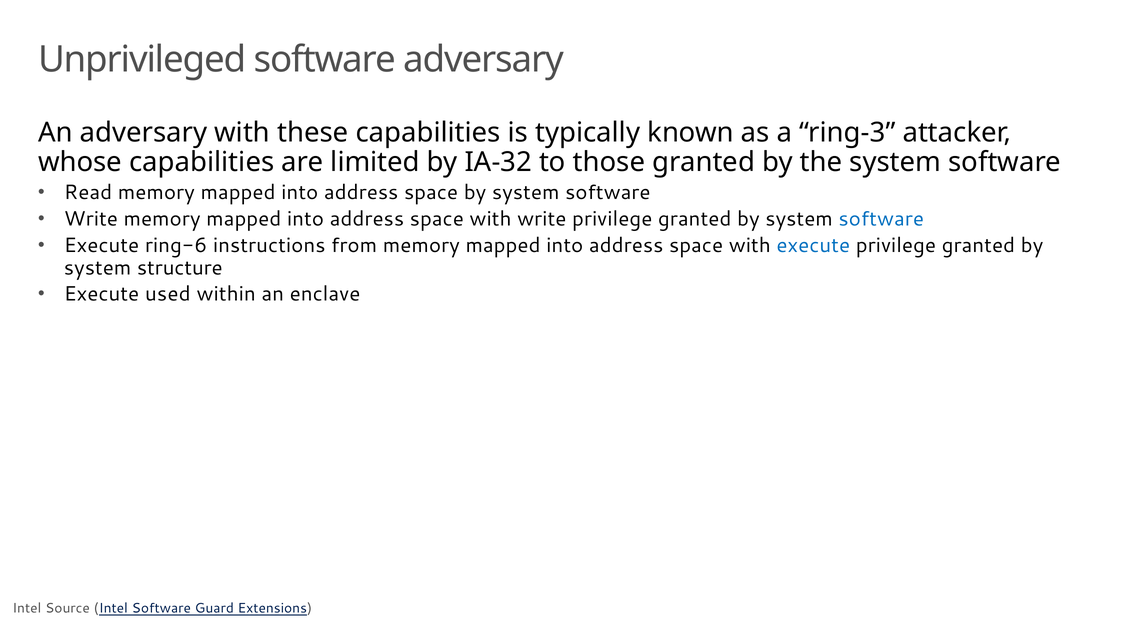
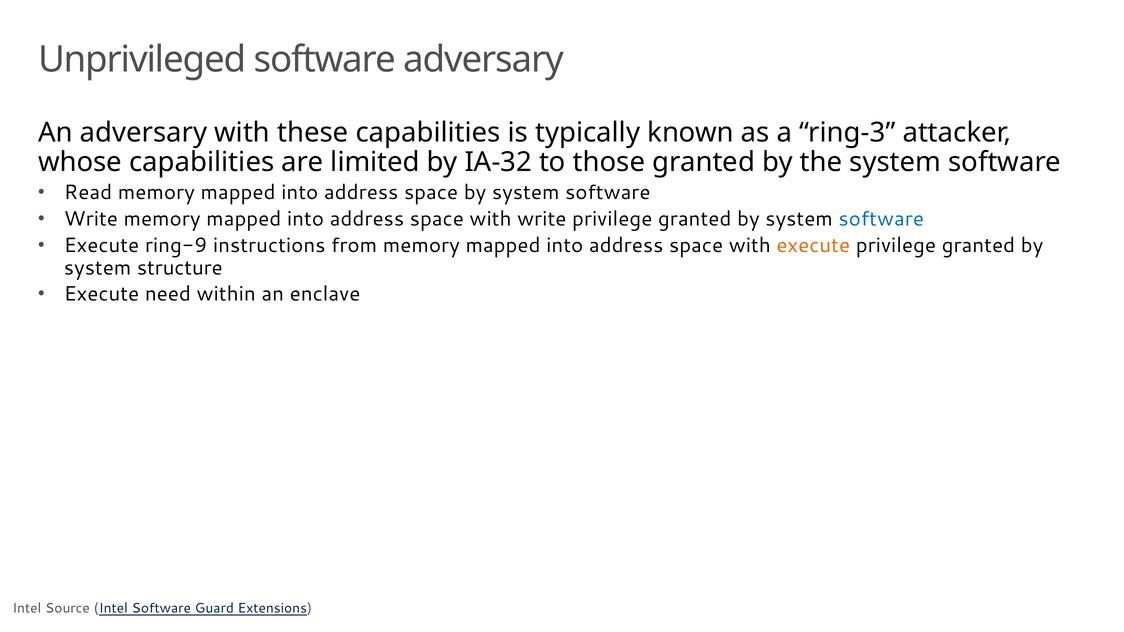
ring-6: ring-6 -> ring-9
execute at (813, 245) colour: blue -> orange
used: used -> need
